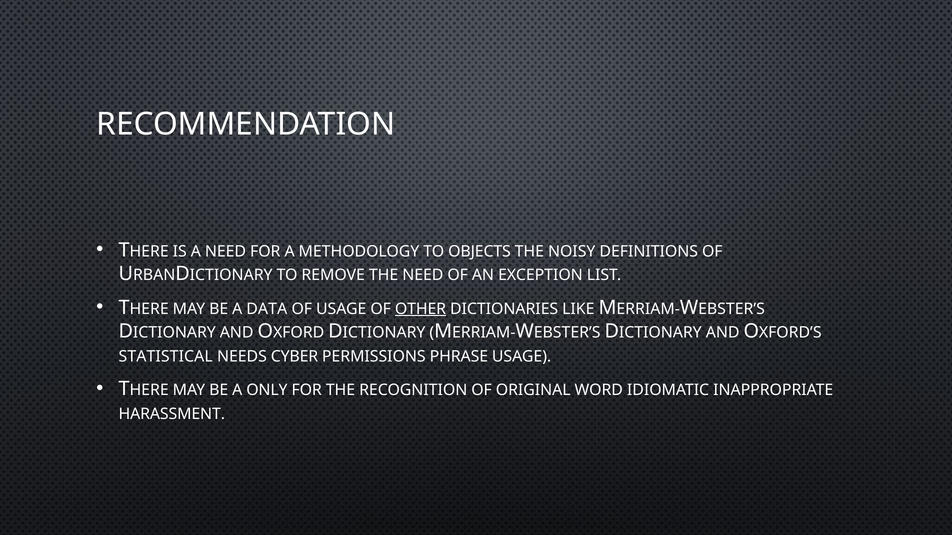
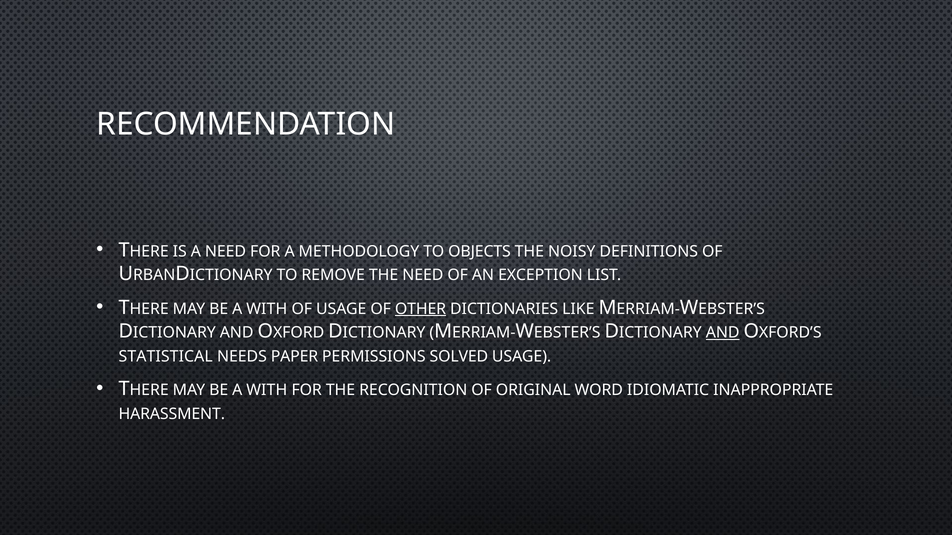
DATA at (267, 309): DATA -> WITH
AND at (723, 333) underline: none -> present
CYBER: CYBER -> PAPER
PHRASE: PHRASE -> SOLVED
ONLY at (267, 390): ONLY -> WITH
